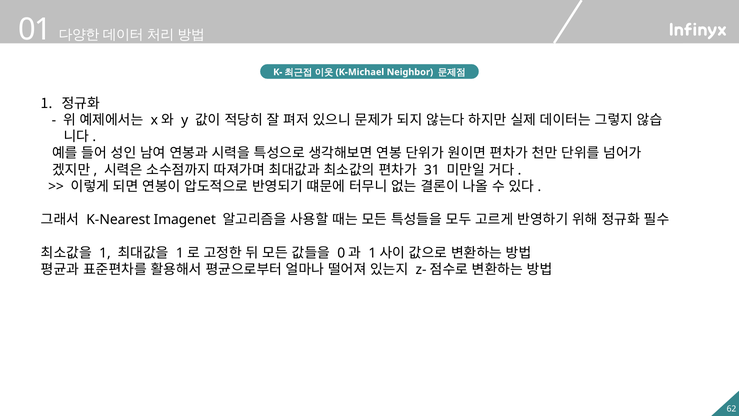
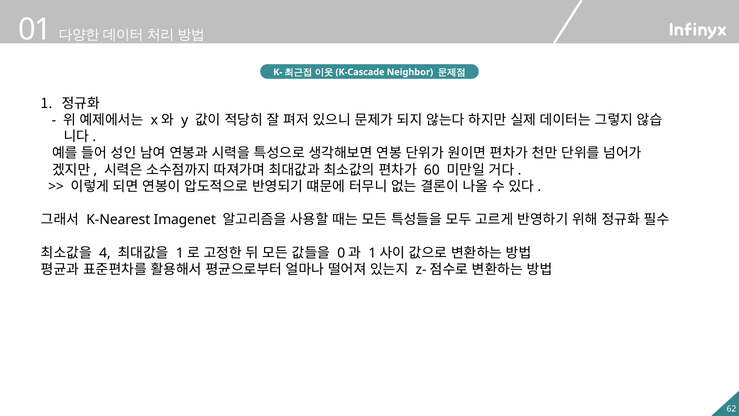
K-Michael: K-Michael -> K-Cascade
31: 31 -> 60
1 at (105, 253): 1 -> 4
